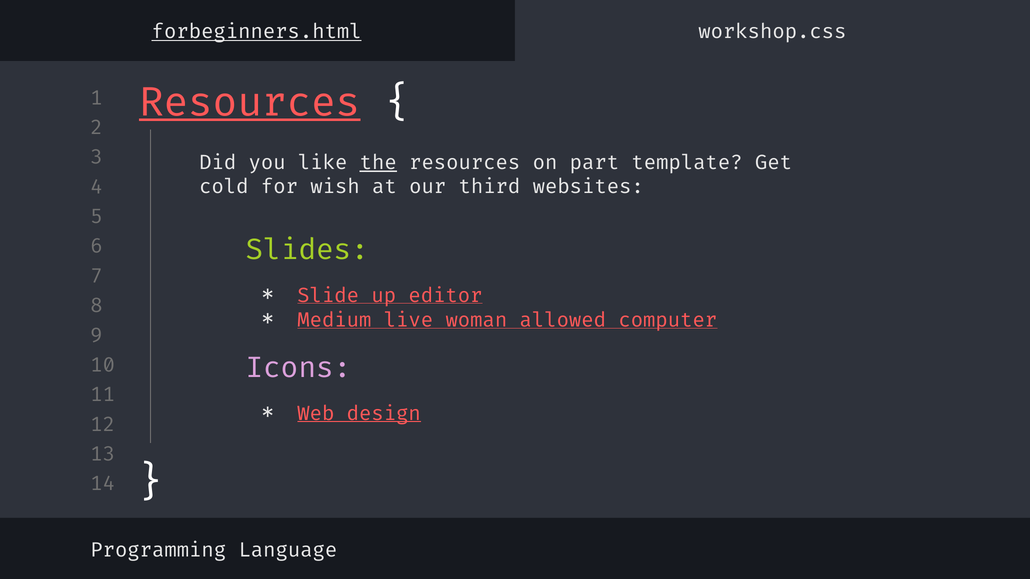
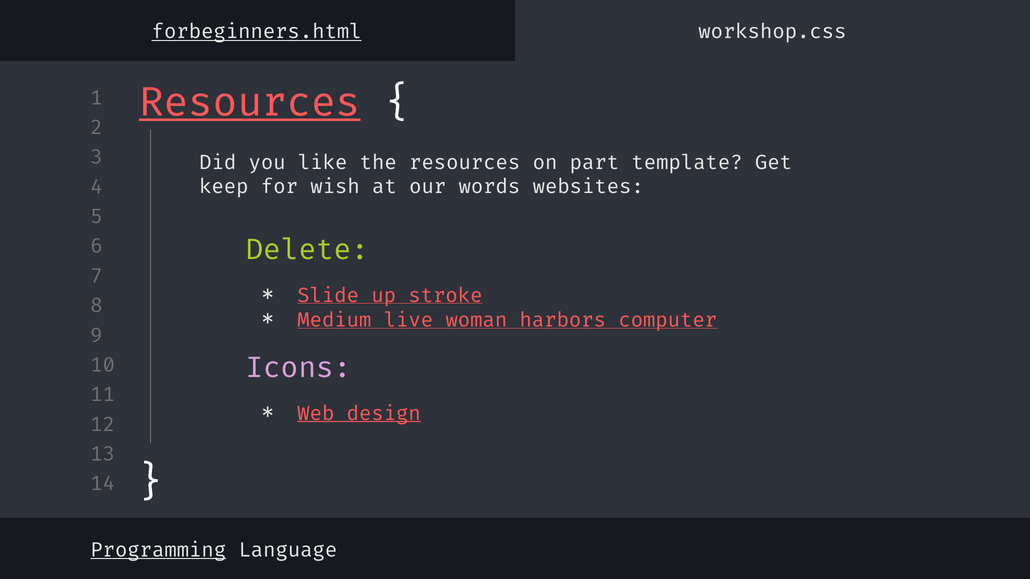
the underline: present -> none
cold: cold -> keep
third: third -> words
Slides: Slides -> Delete
editor: editor -> stroke
allowed: allowed -> harbors
Programming underline: none -> present
